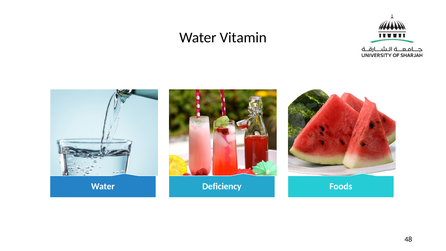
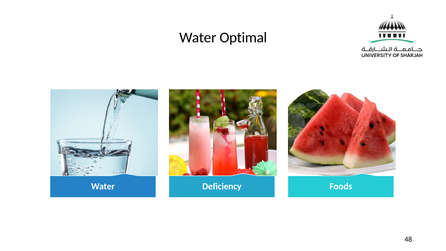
Vitamin: Vitamin -> Optimal
